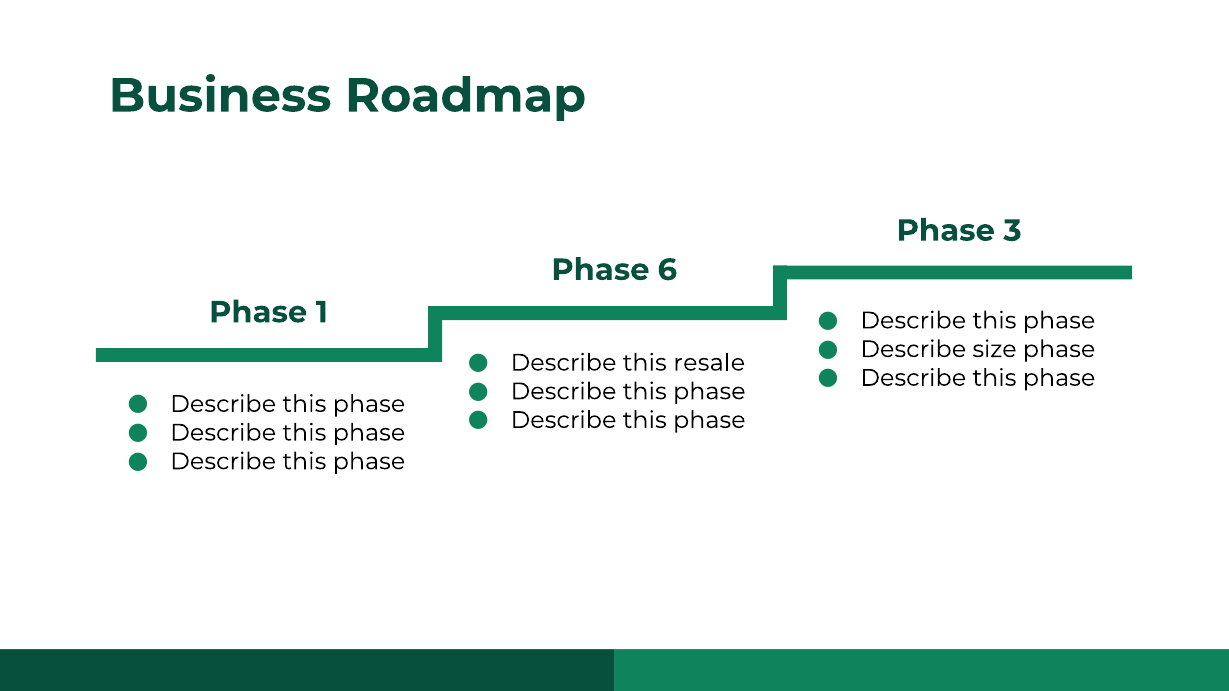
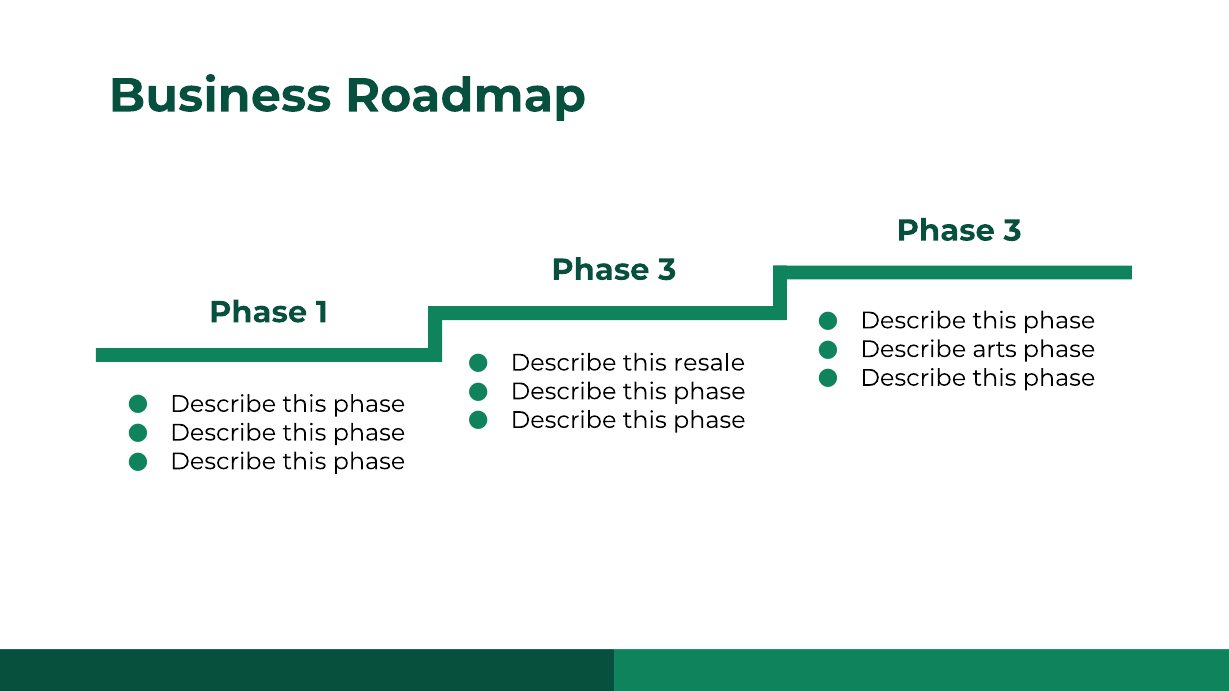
6 at (667, 270): 6 -> 3
size: size -> arts
